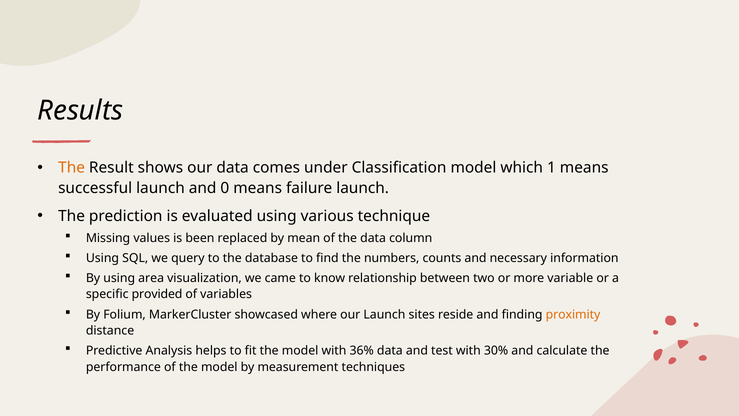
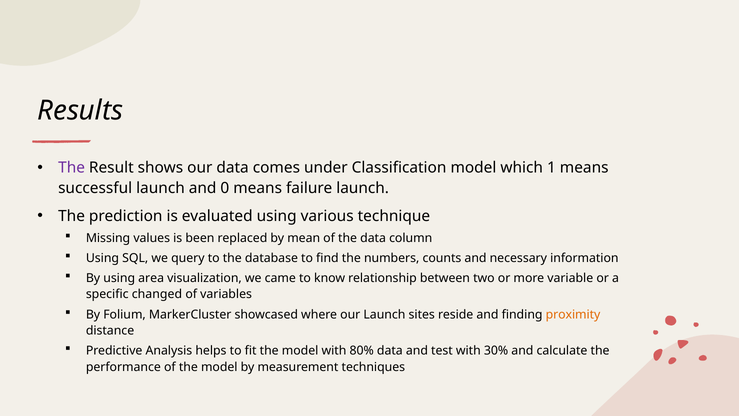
The at (72, 168) colour: orange -> purple
provided: provided -> changed
36%: 36% -> 80%
